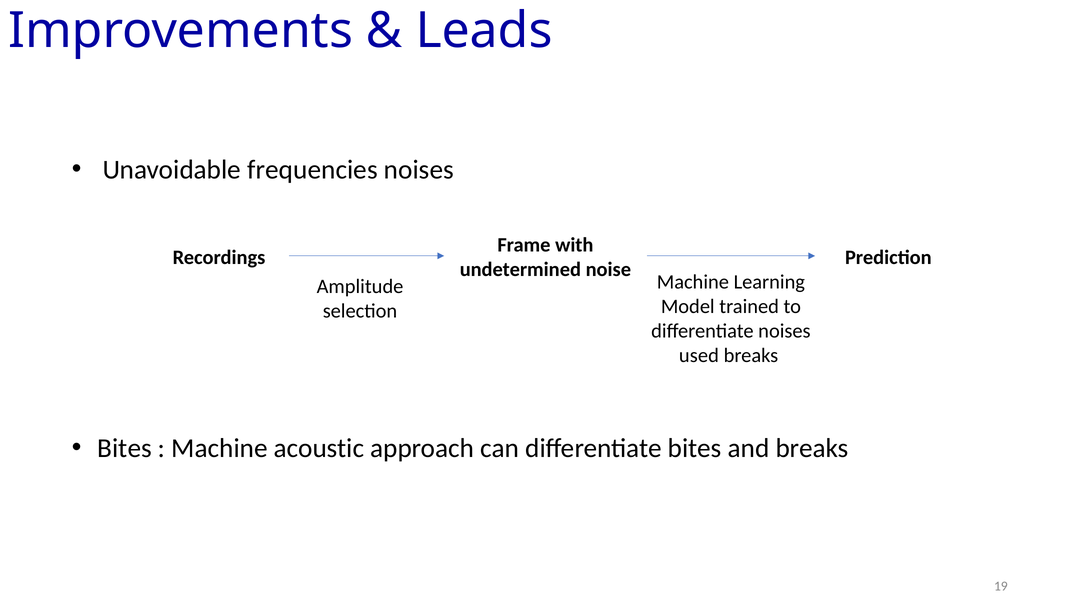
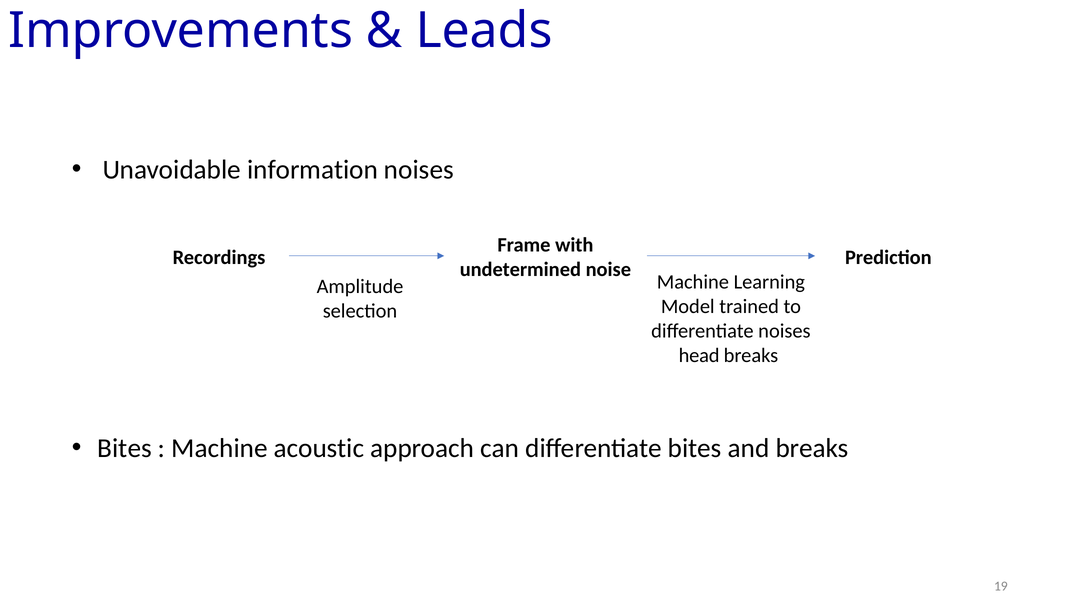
frequencies: frequencies -> information
used: used -> head
